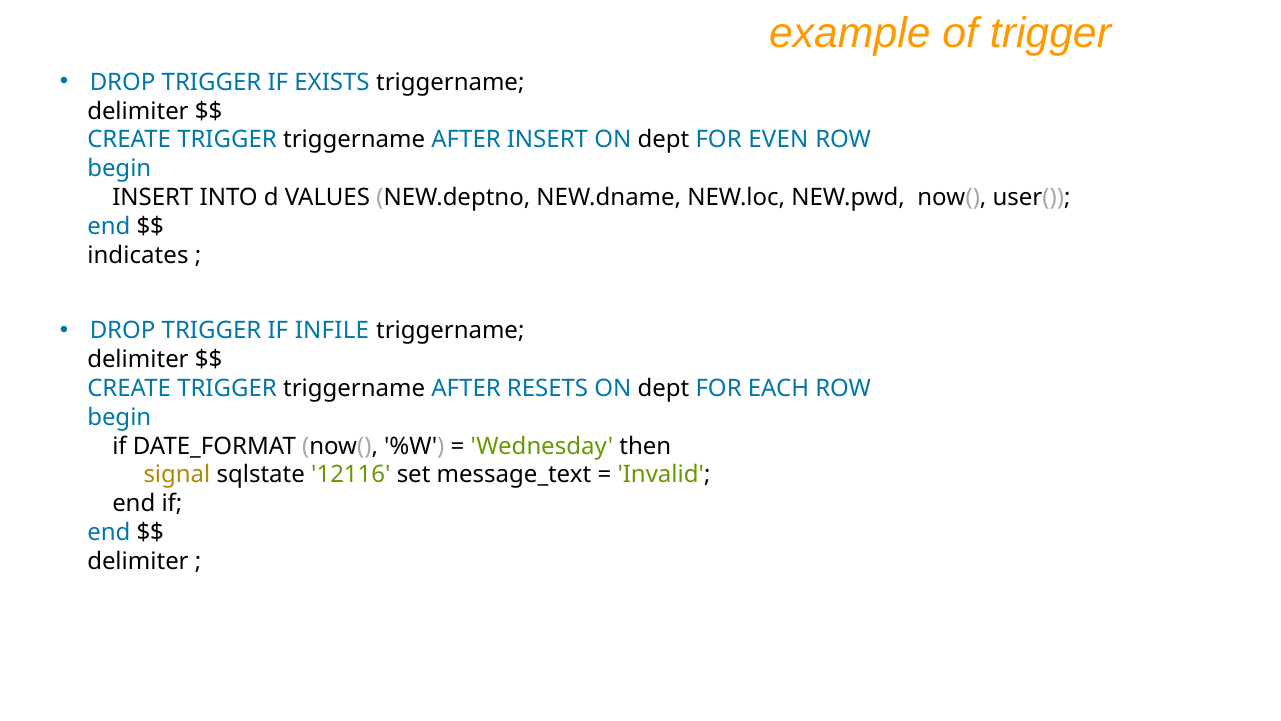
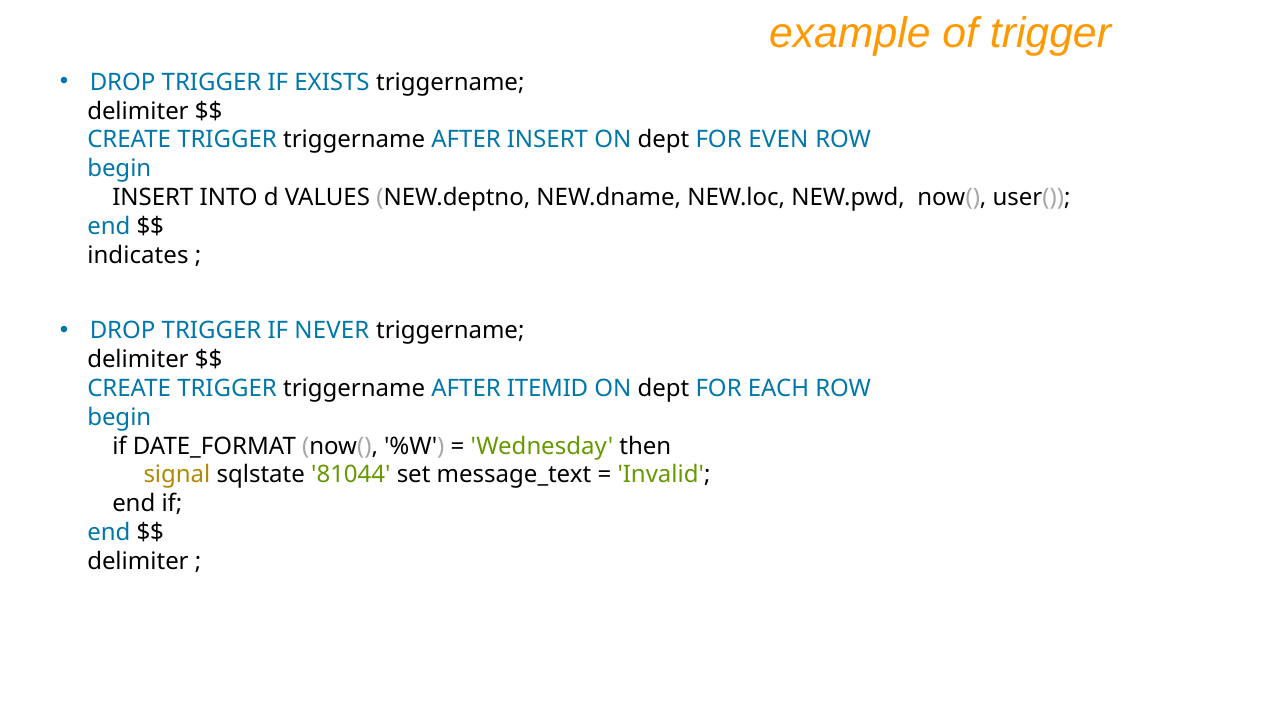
INFILE: INFILE -> NEVER
RESETS: RESETS -> ITEMID
12116: 12116 -> 81044
